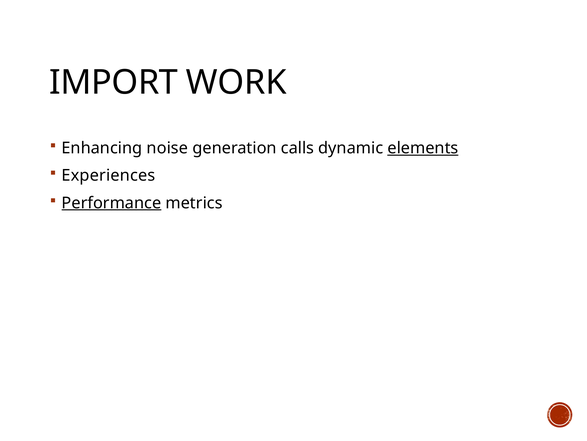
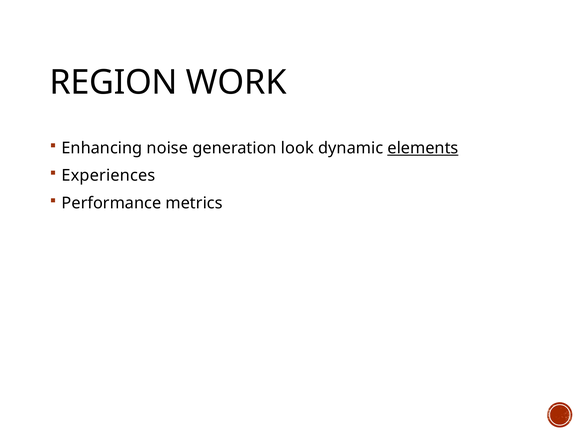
IMPORT: IMPORT -> REGION
calls: calls -> look
Performance underline: present -> none
